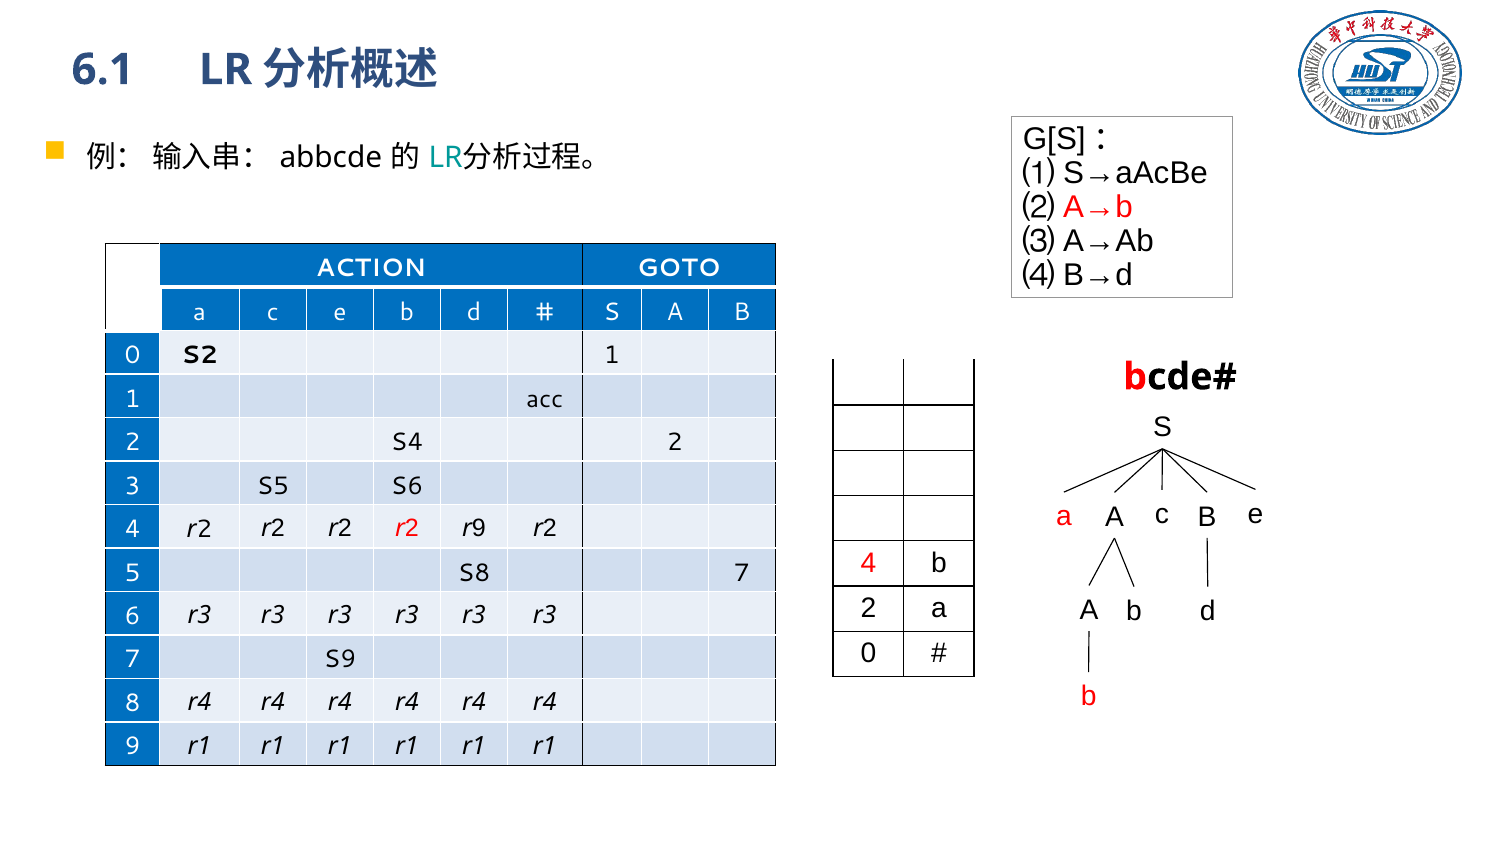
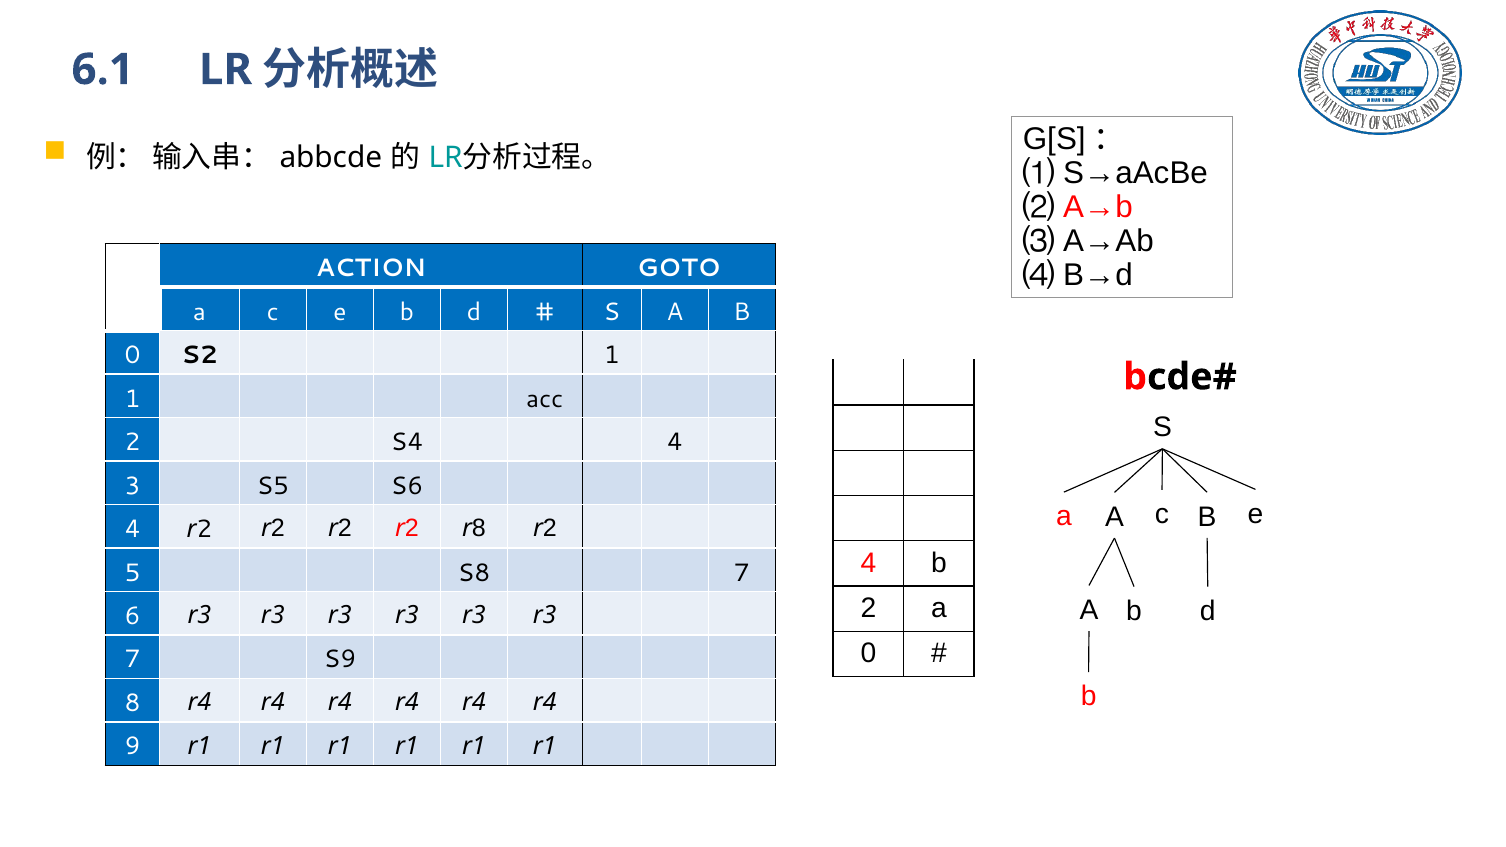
S4 2: 2 -> 4
9 at (479, 529): 9 -> 8
